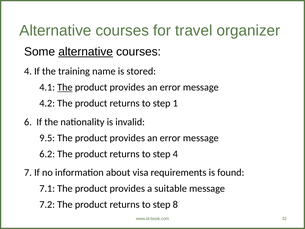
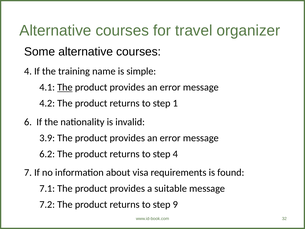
alternative at (86, 52) underline: present -> none
stored: stored -> simple
9.5: 9.5 -> 3.9
8: 8 -> 9
